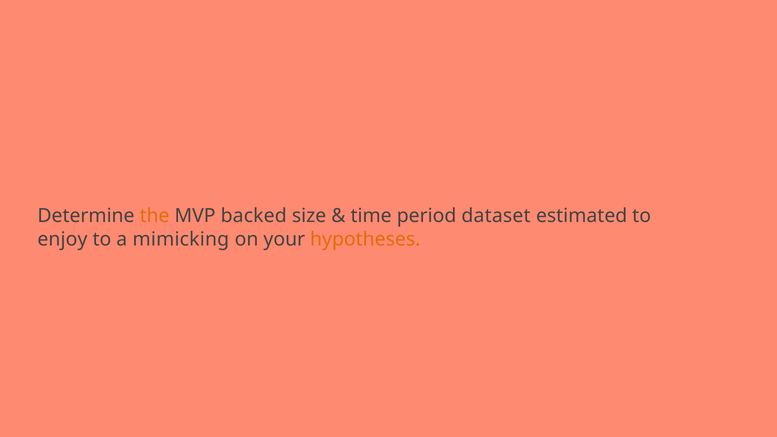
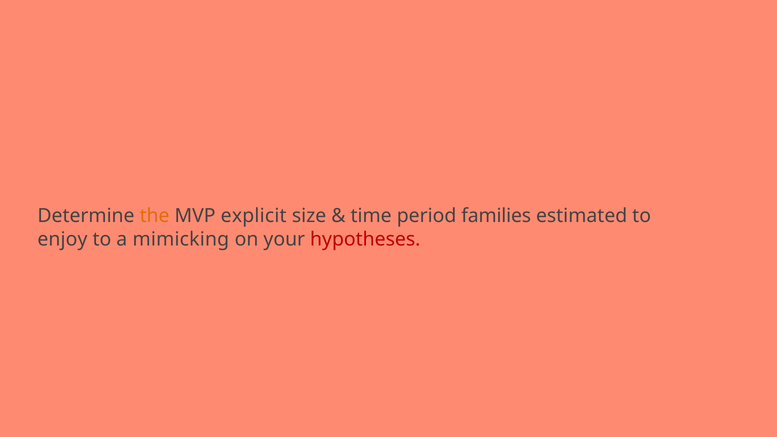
backed: backed -> explicit
dataset: dataset -> families
hypotheses colour: orange -> red
